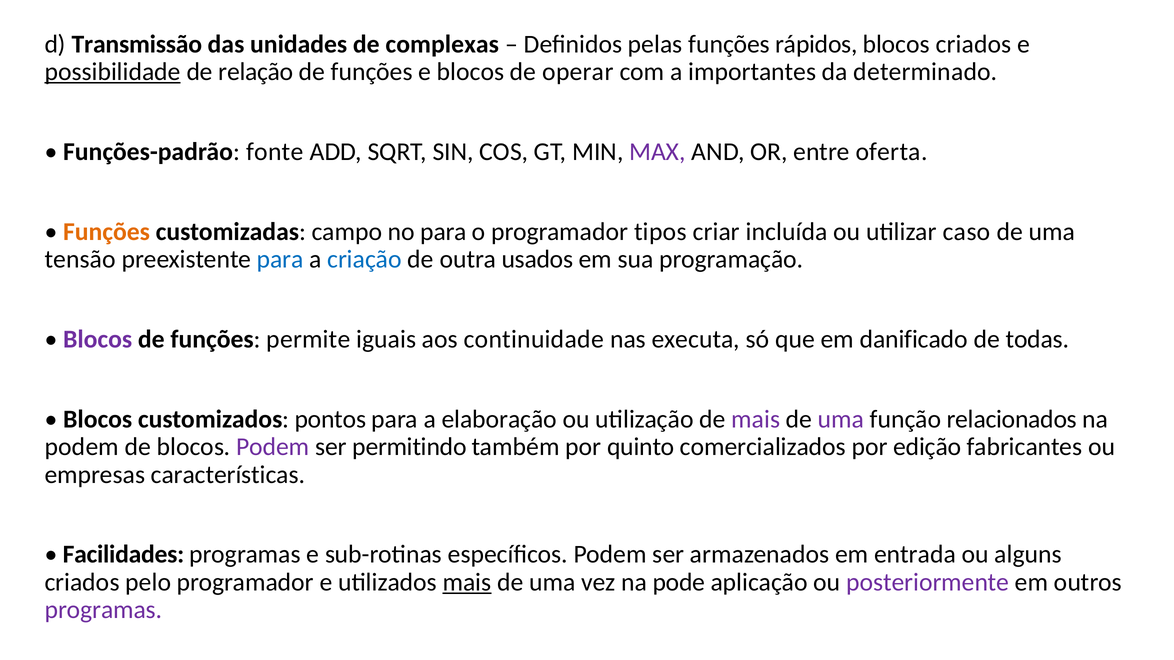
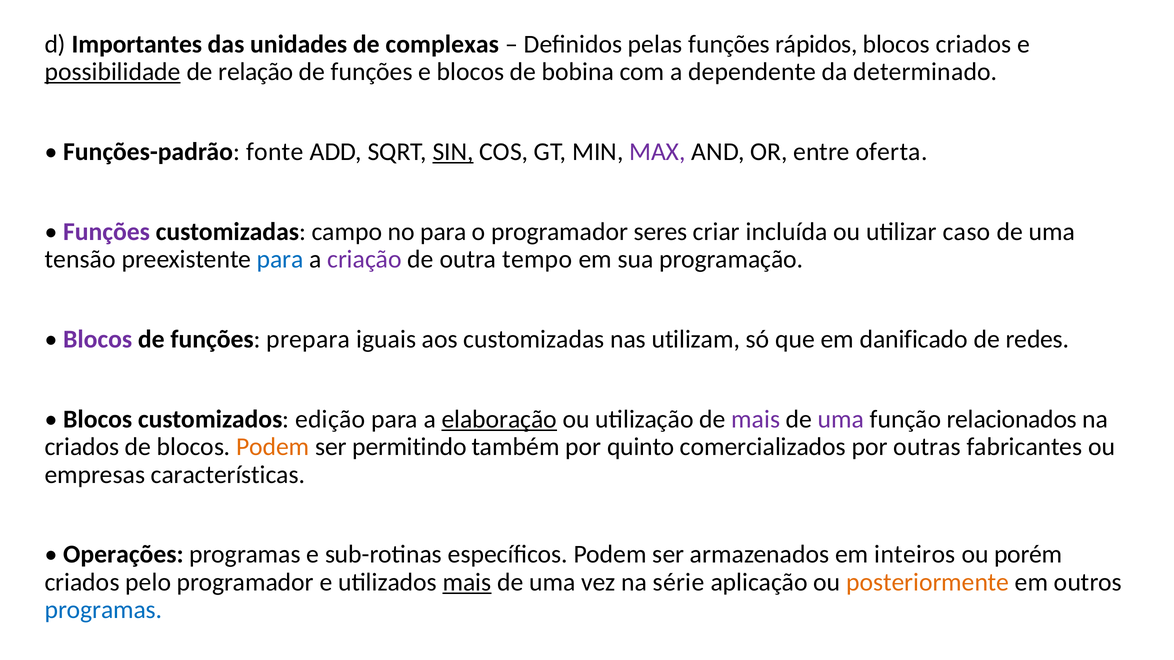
Transmissão: Transmissão -> Importantes
operar: operar -> bobina
importantes: importantes -> dependente
SIN underline: none -> present
Funções at (106, 232) colour: orange -> purple
tipos: tipos -> seres
criação colour: blue -> purple
usados: usados -> tempo
permite: permite -> prepara
aos continuidade: continuidade -> customizadas
executa: executa -> utilizam
todas: todas -> redes
pontos: pontos -> edição
elaboração underline: none -> present
podem at (82, 447): podem -> criados
Podem at (273, 447) colour: purple -> orange
edição: edição -> outras
Facilidades: Facilidades -> Operações
entrada: entrada -> inteiros
alguns: alguns -> porém
pode: pode -> série
posteriormente colour: purple -> orange
programas at (104, 610) colour: purple -> blue
